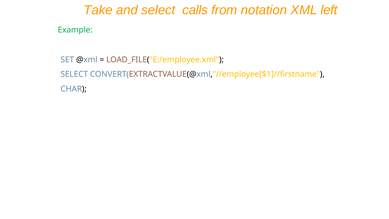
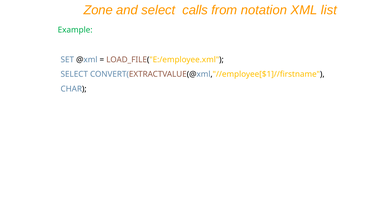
Take: Take -> Zone
left: left -> list
